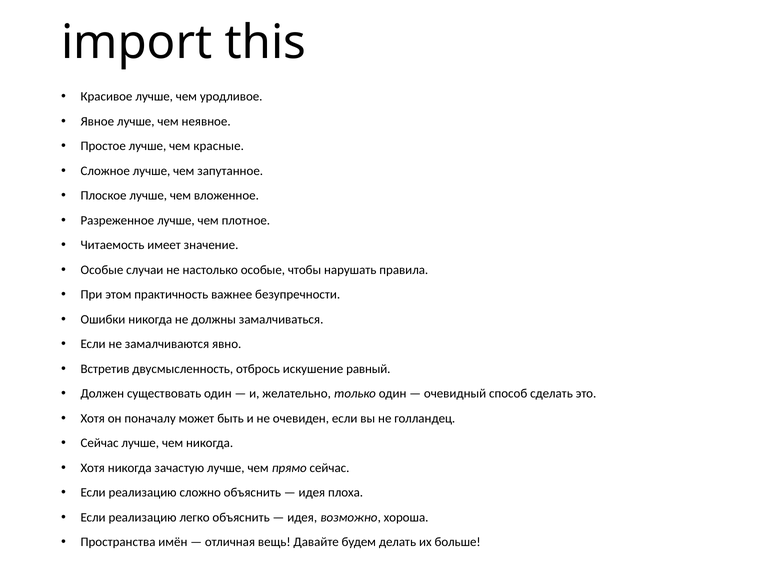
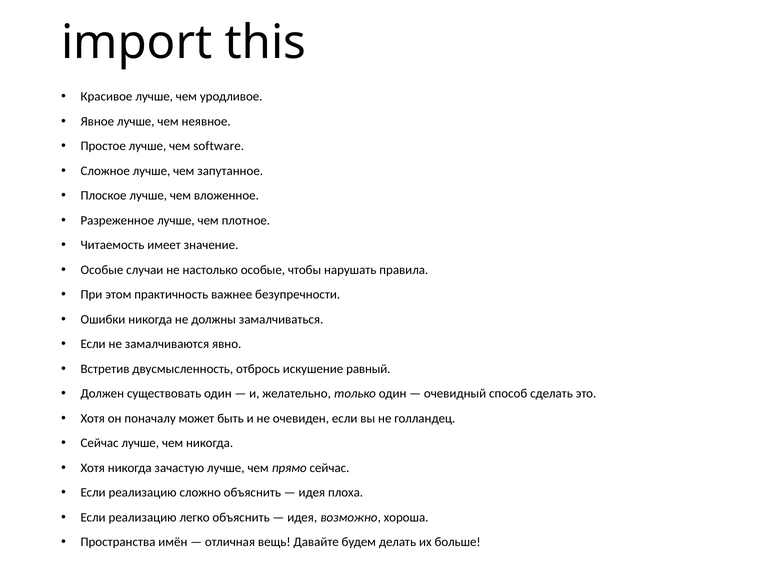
красные: красные -> software
